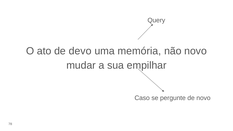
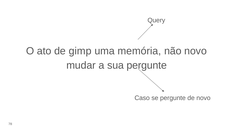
devo: devo -> gimp
sua empilhar: empilhar -> pergunte
